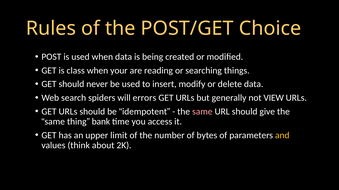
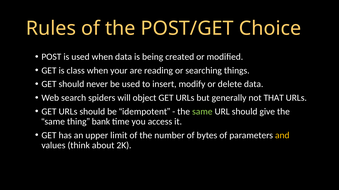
errors: errors -> object
VIEW: VIEW -> THAT
same at (202, 112) colour: pink -> light green
